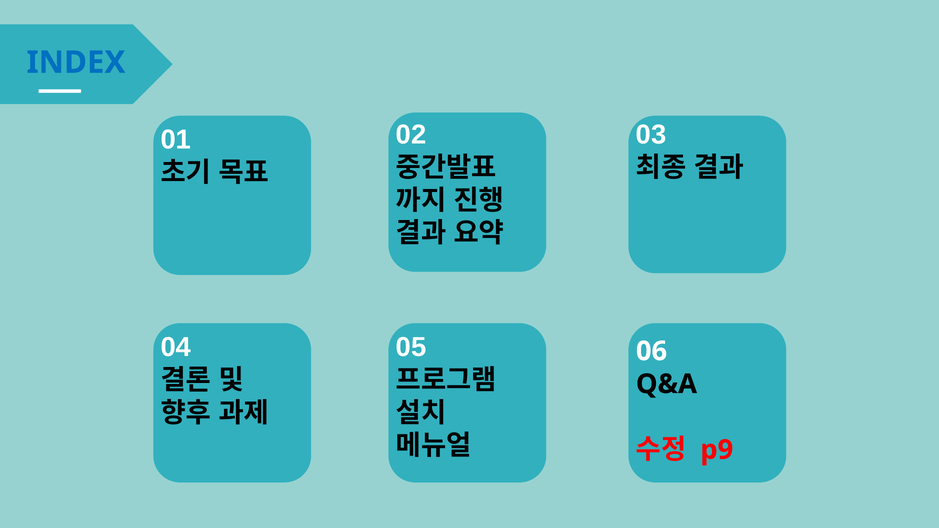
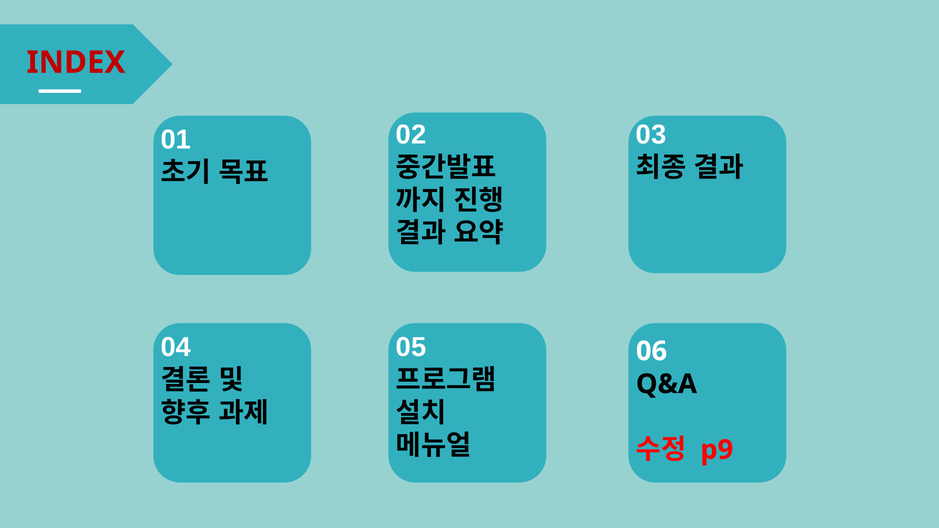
INDEX colour: blue -> red
